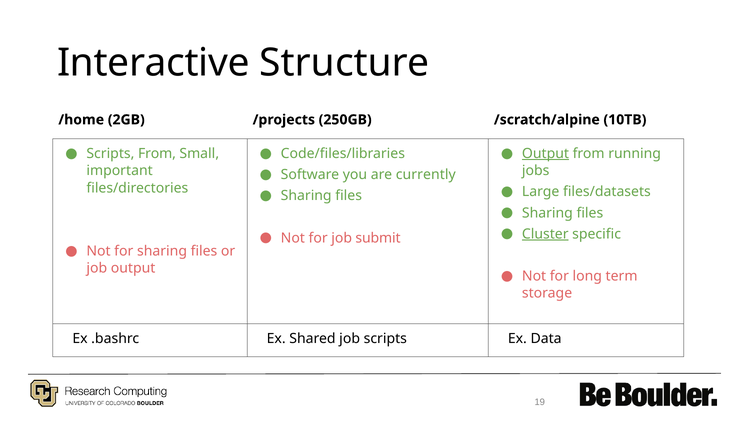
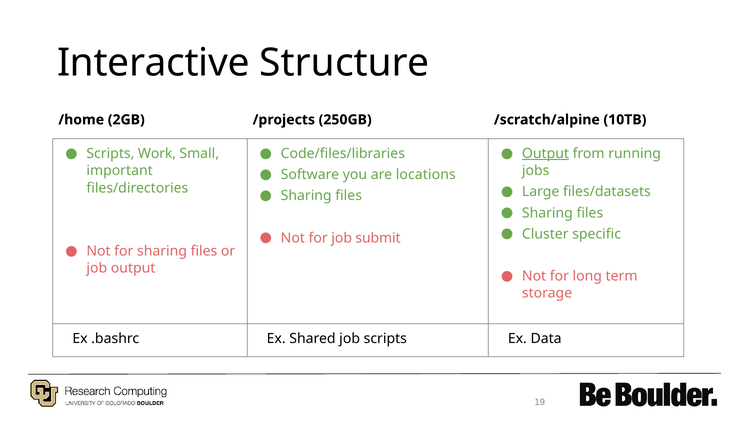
Scripts From: From -> Work
currently: currently -> locations
Cluster underline: present -> none
